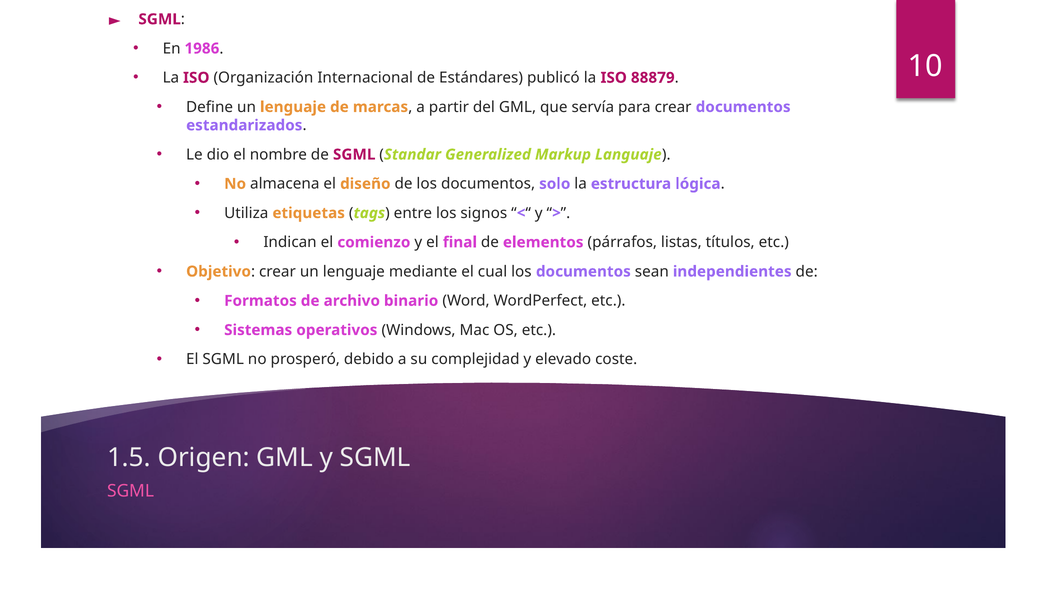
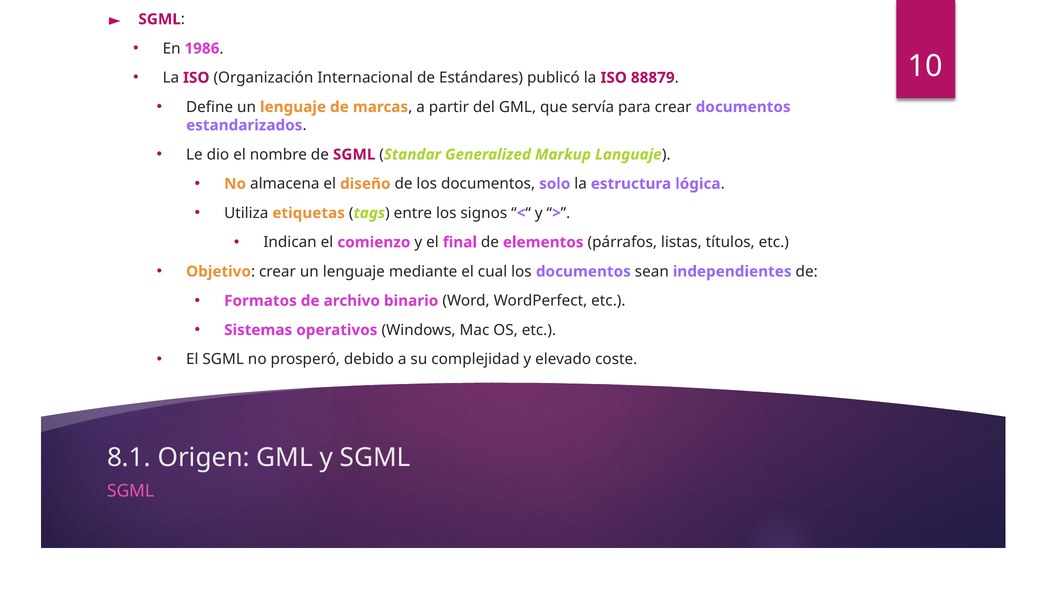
1.5: 1.5 -> 8.1
